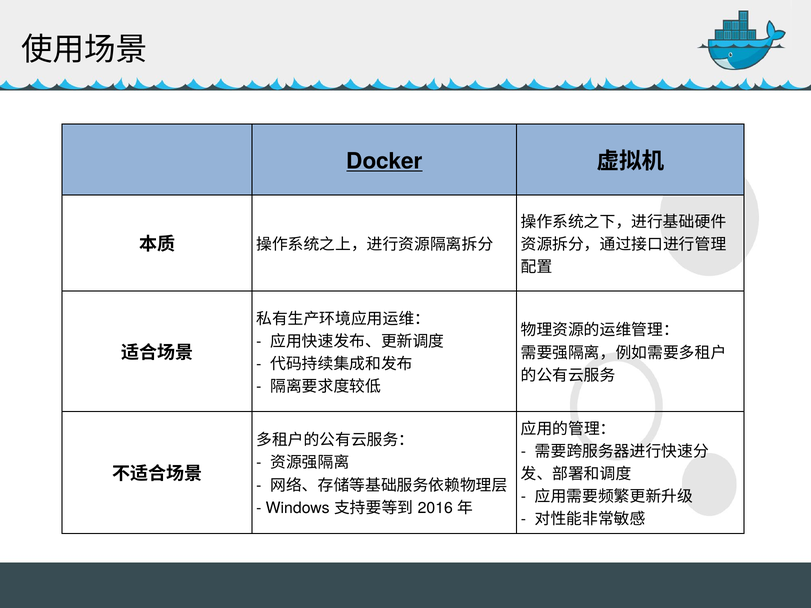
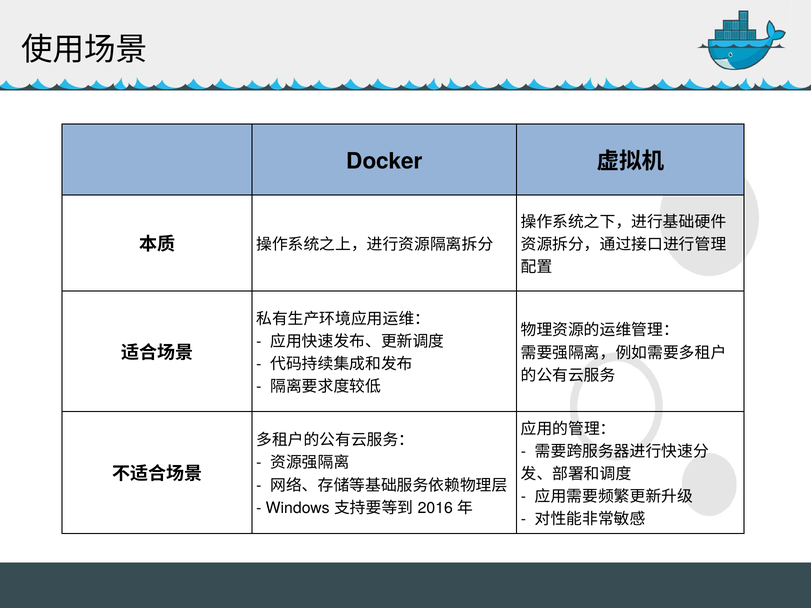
Docker underline: present -> none
